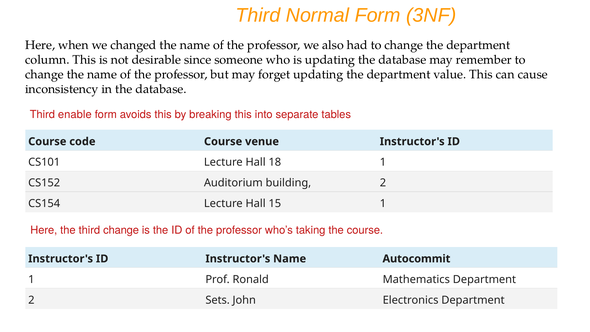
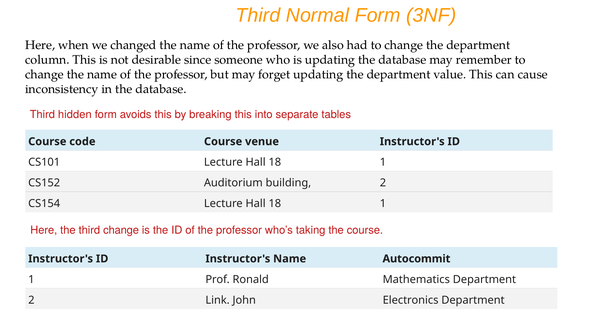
enable: enable -> hidden
CS154 Lecture Hall 15: 15 -> 18
Sets: Sets -> Link
